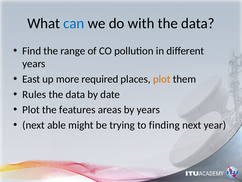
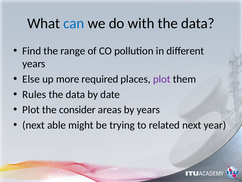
East: East -> Else
plot at (162, 79) colour: orange -> purple
features: features -> consider
finding: finding -> related
